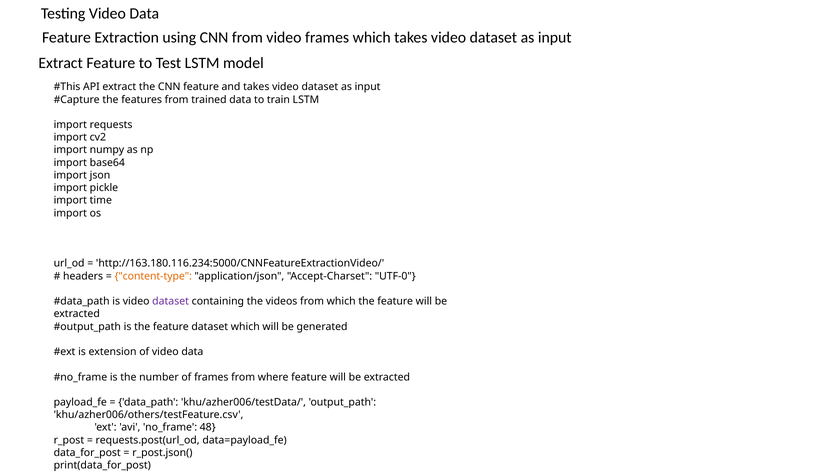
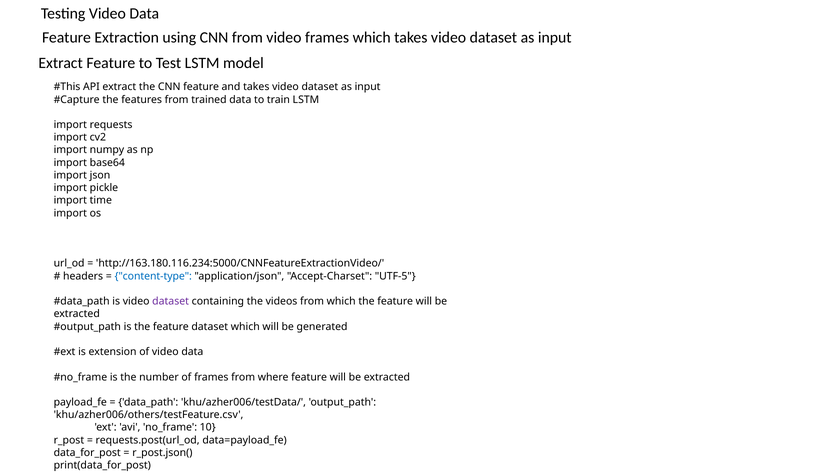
content-type colour: orange -> blue
UTF-0: UTF-0 -> UTF-5
48: 48 -> 10
